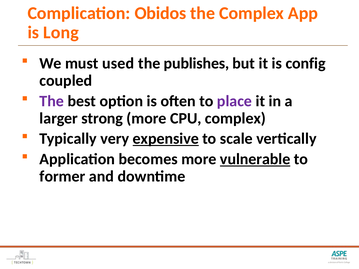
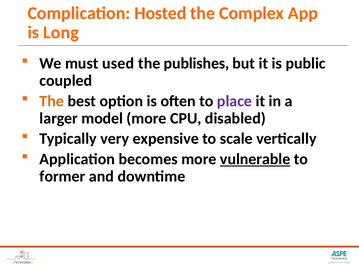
Obidos: Obidos -> Hosted
config: config -> public
The at (52, 101) colour: purple -> orange
strong: strong -> model
CPU complex: complex -> disabled
expensive underline: present -> none
